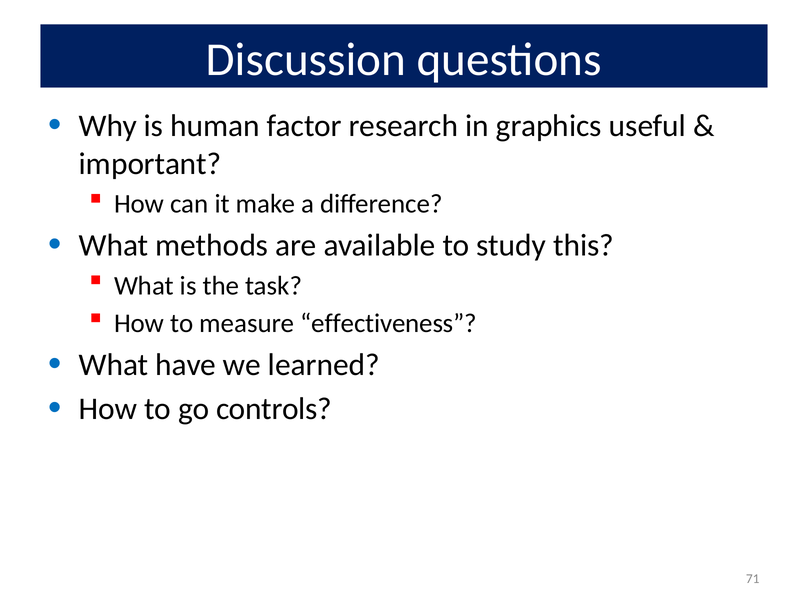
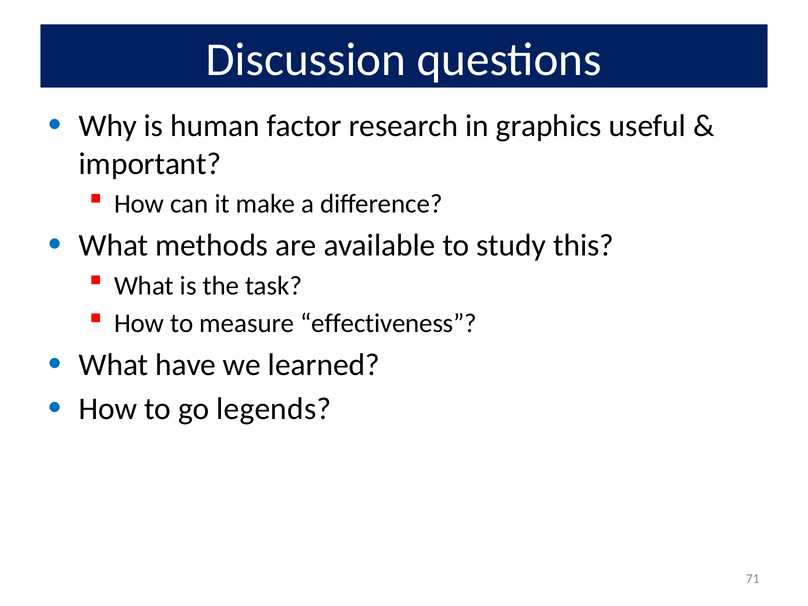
controls: controls -> legends
